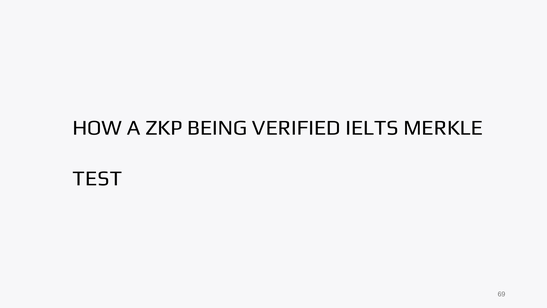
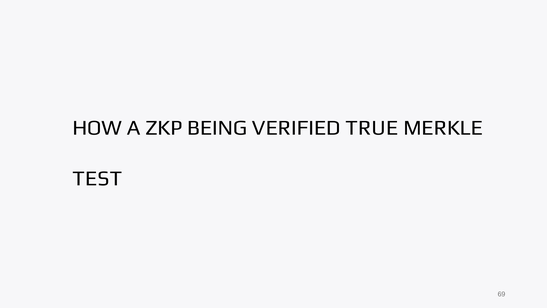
IELTS: IELTS -> TRUE
